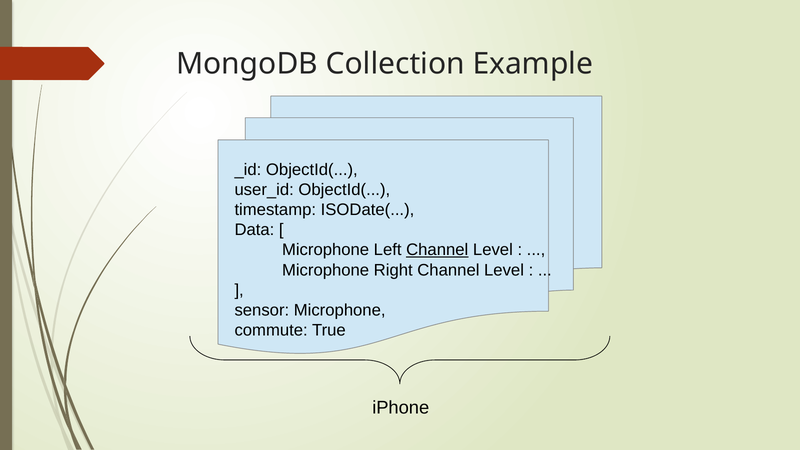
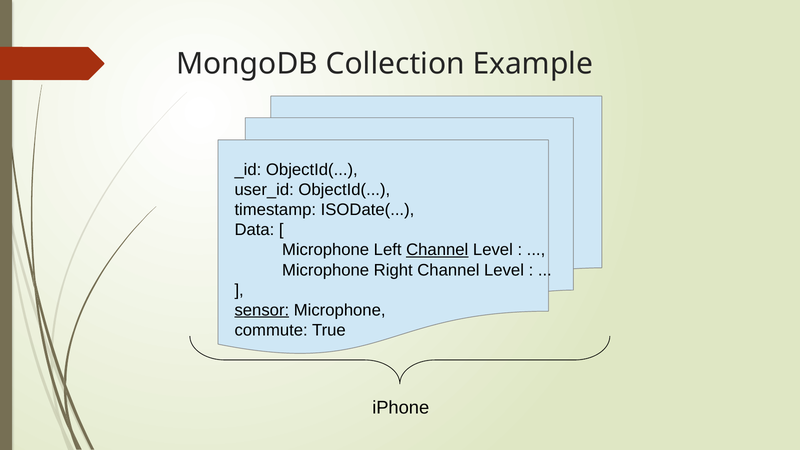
sensor underline: none -> present
